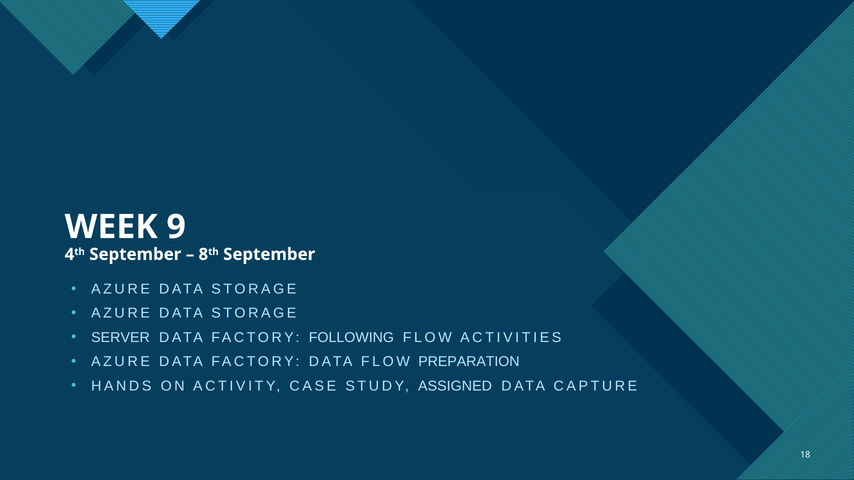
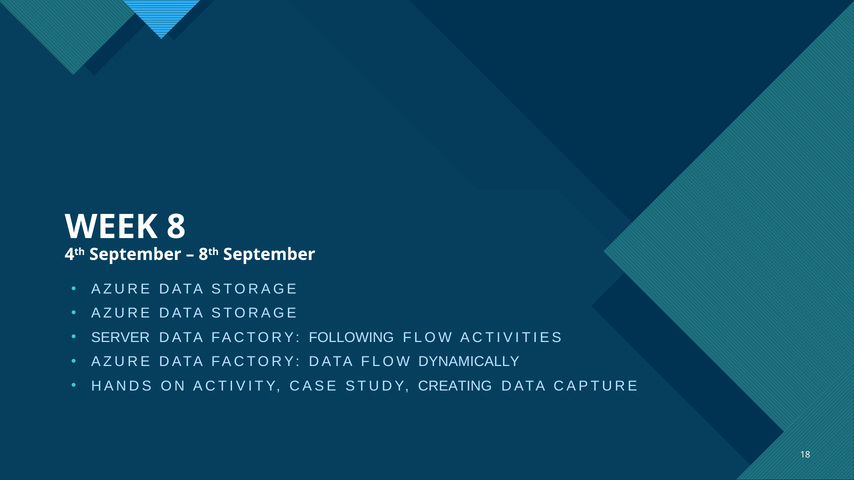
9: 9 -> 8
PREPARATION: PREPARATION -> DYNAMICALLY
ASSIGNED: ASSIGNED -> CREATING
